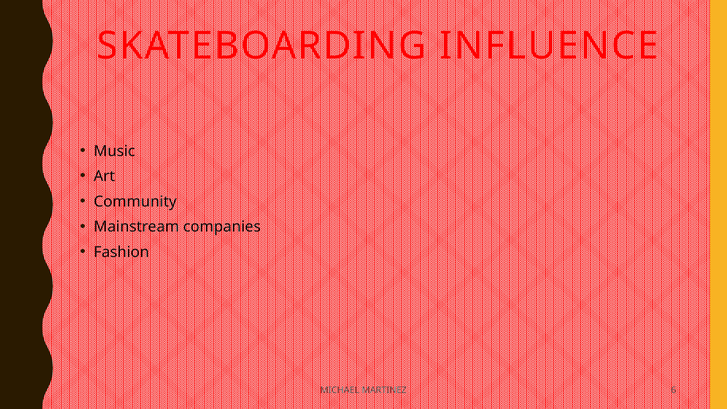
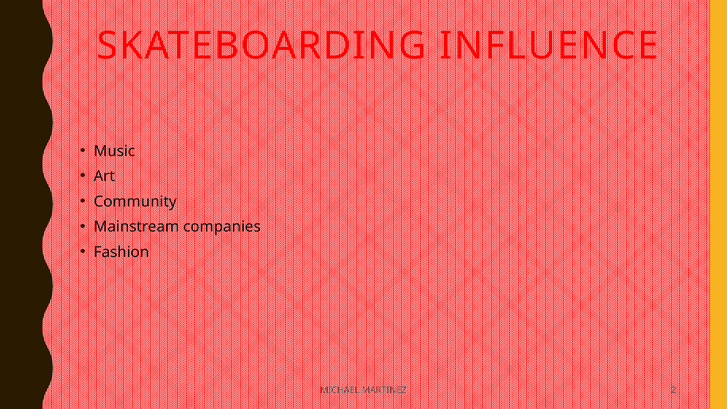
6: 6 -> 2
